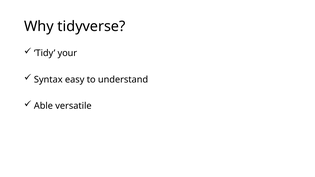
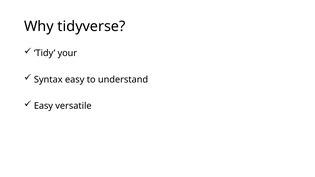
Able at (43, 106): Able -> Easy
